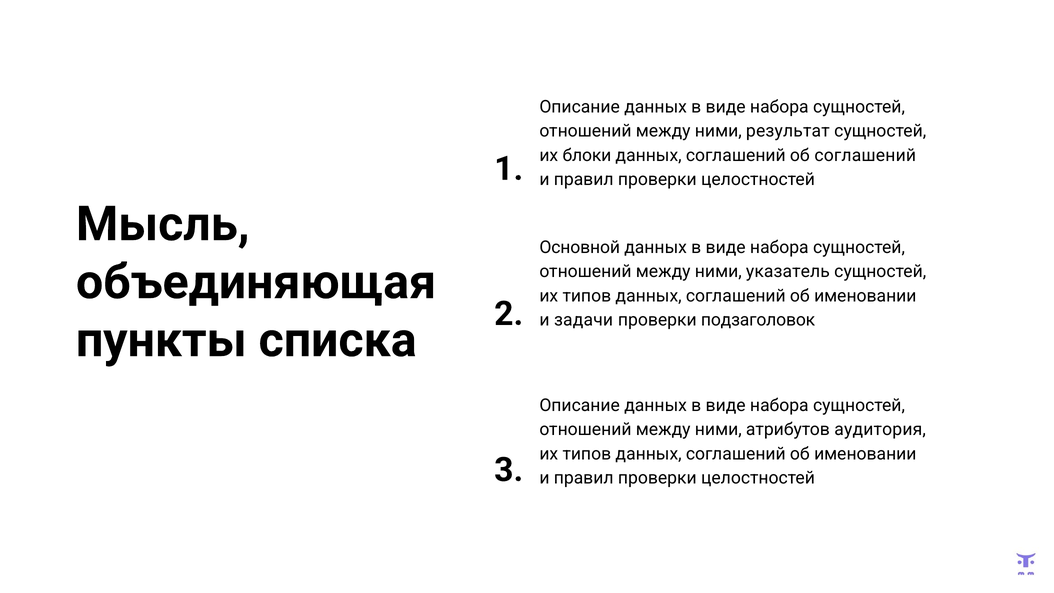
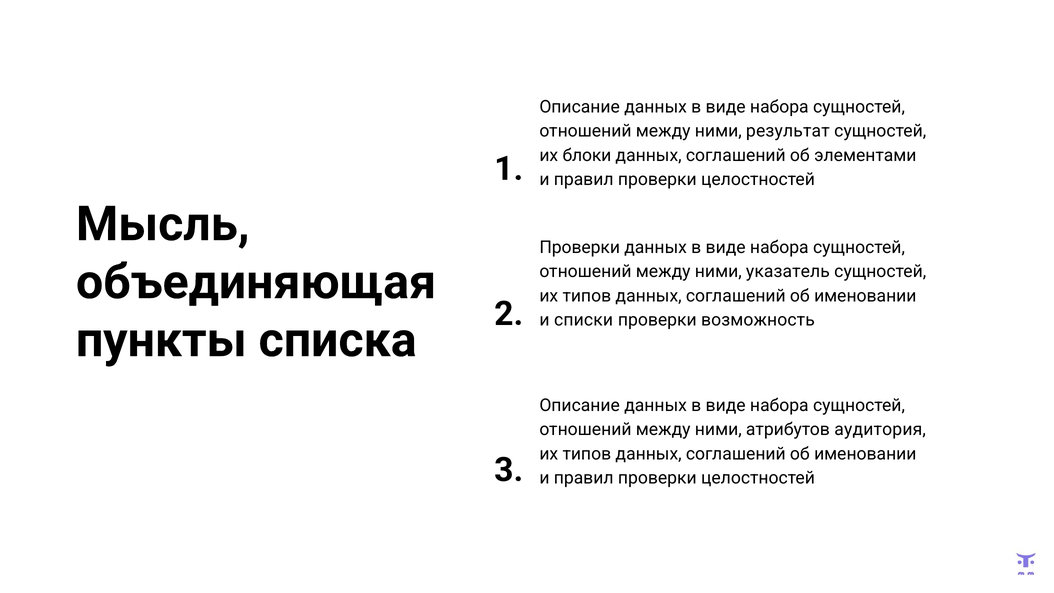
об соглашений: соглашений -> элементами
Основной at (580, 247): Основной -> Проверки
задачи: задачи -> списки
подзаголовок: подзаголовок -> возможность
